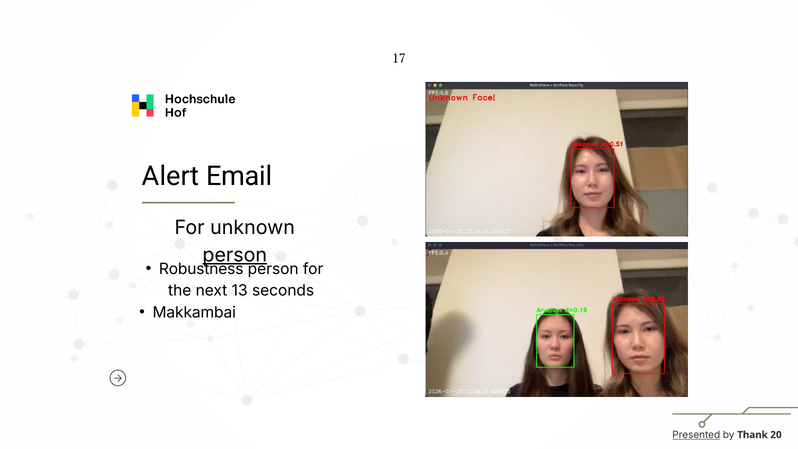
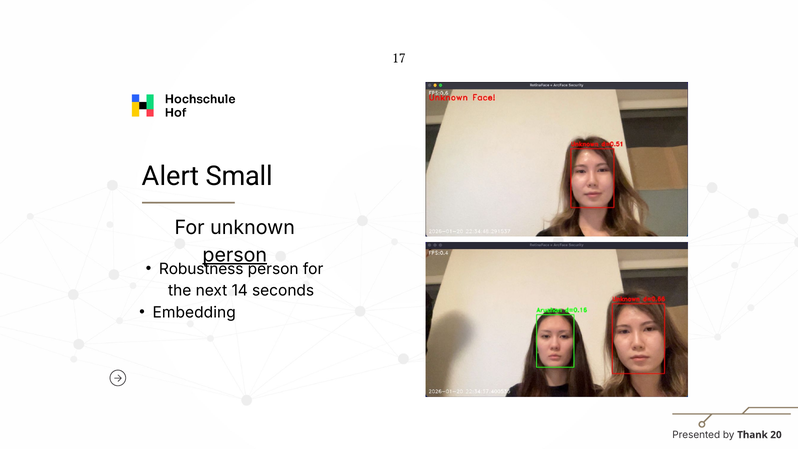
Email: Email -> Small
13: 13 -> 14
Makkambai: Makkambai -> Embedding
Presented underline: present -> none
